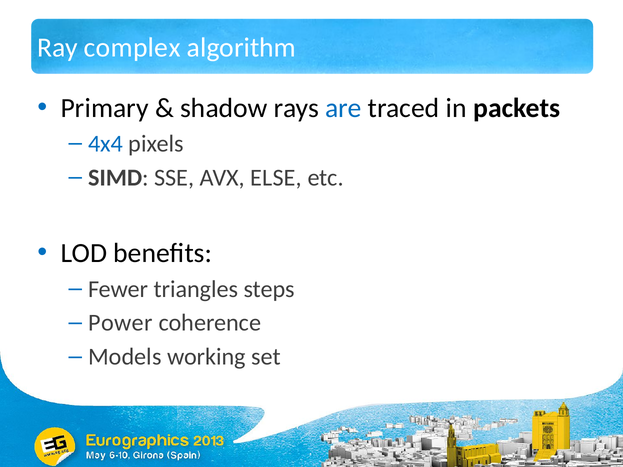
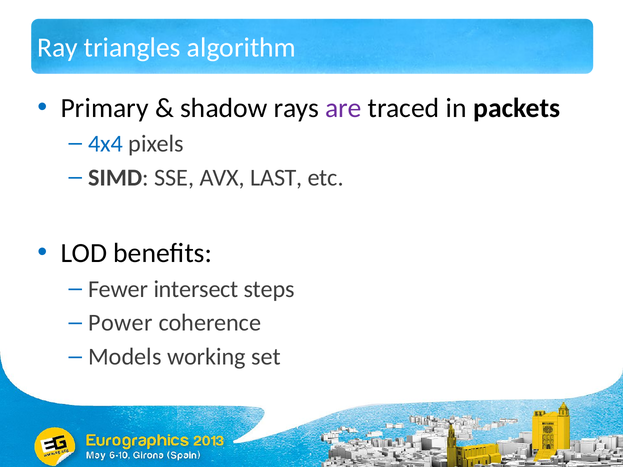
complex: complex -> triangles
are colour: blue -> purple
ELSE: ELSE -> LAST
triangles: triangles -> intersect
